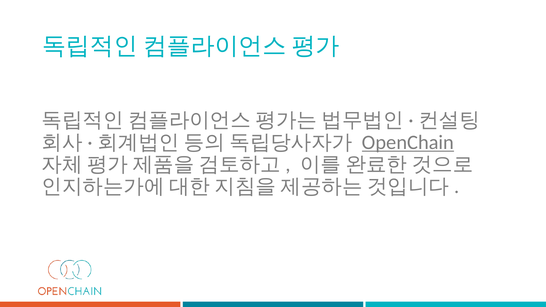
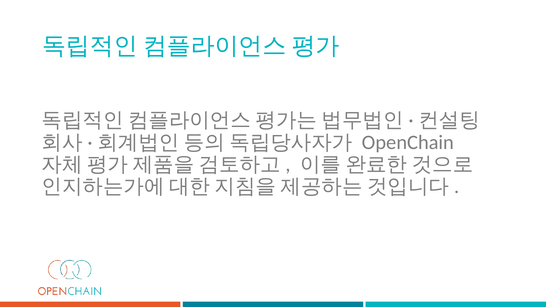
OpenChain underline: present -> none
